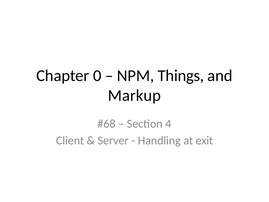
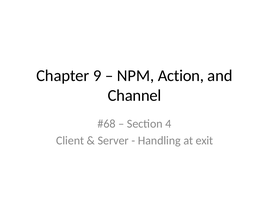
0: 0 -> 9
Things: Things -> Action
Markup: Markup -> Channel
